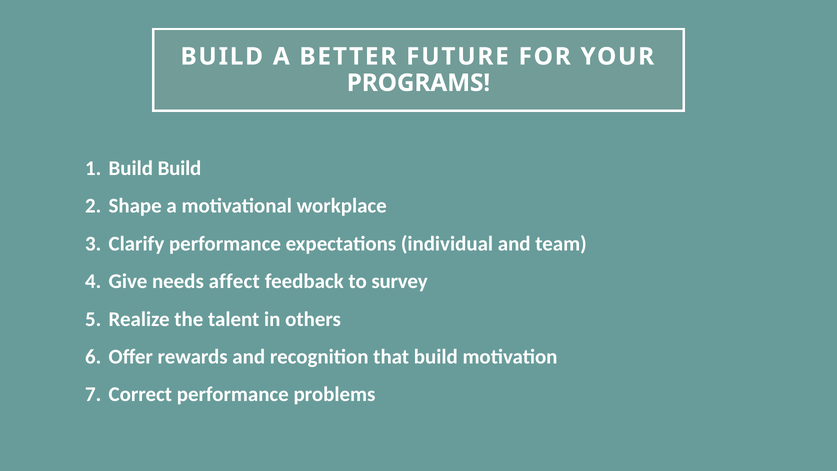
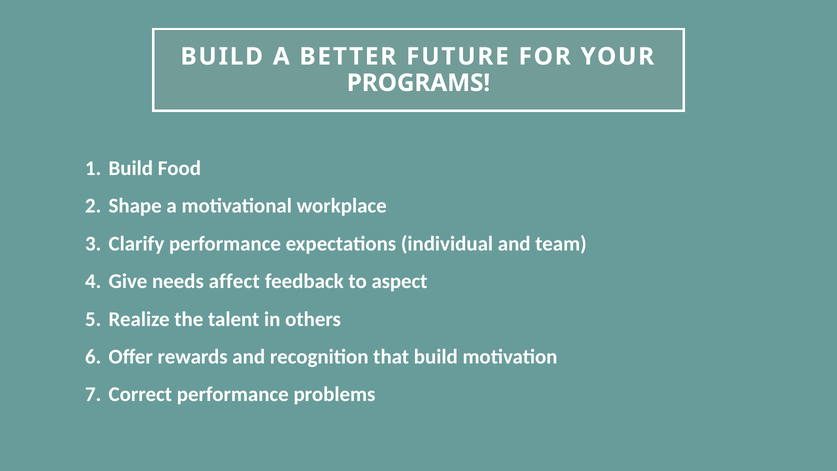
Build Build: Build -> Food
survey: survey -> aspect
